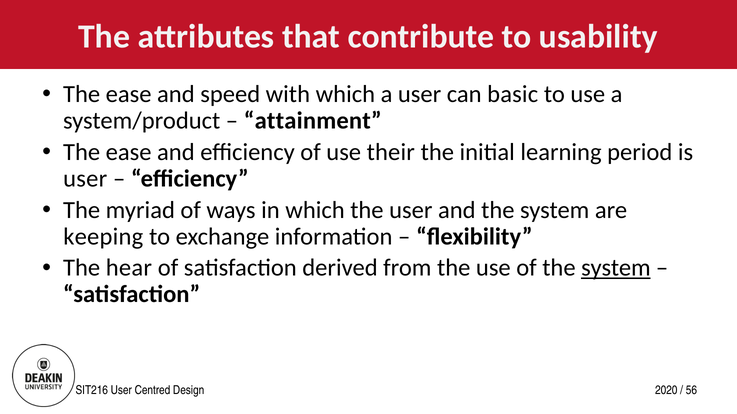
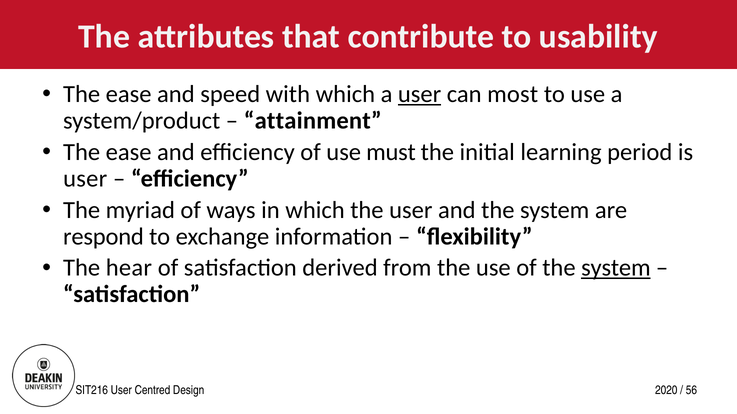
user at (420, 94) underline: none -> present
basic: basic -> most
their: their -> must
keeping: keeping -> respond
